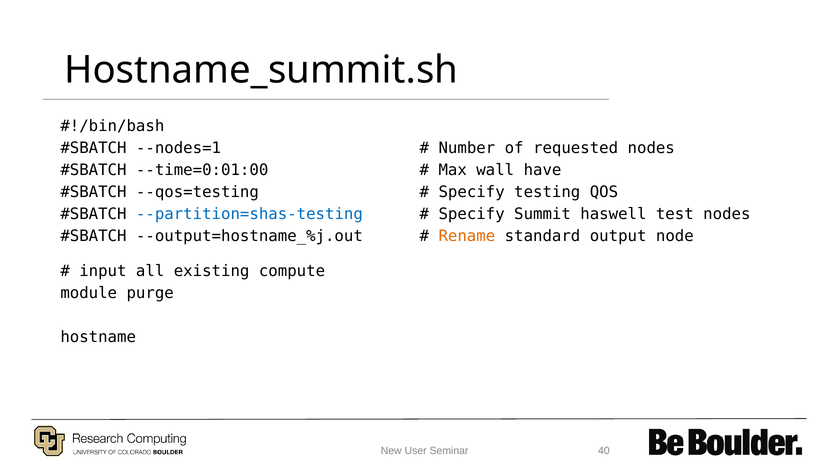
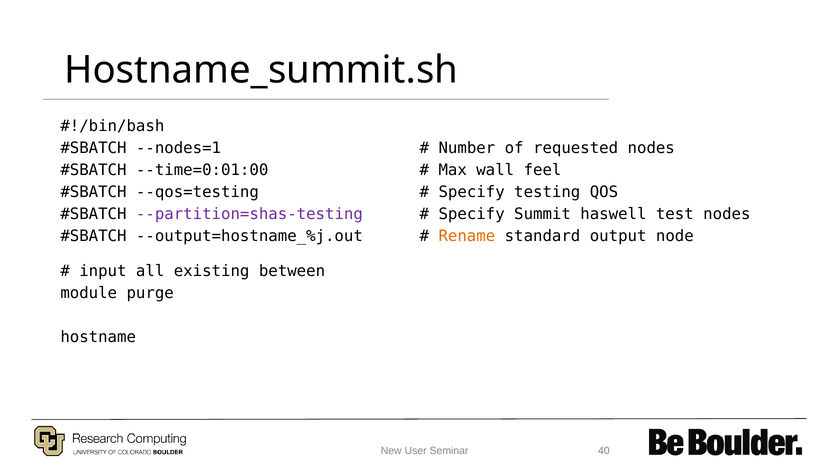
have: have -> feel
--partition=shas-testing colour: blue -> purple
compute: compute -> between
